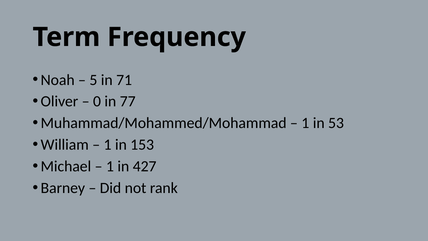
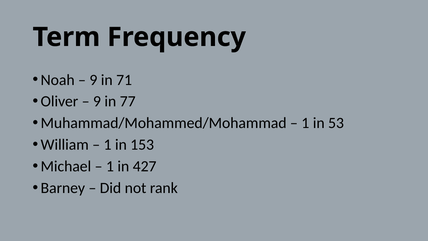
5 at (93, 80): 5 -> 9
0 at (97, 101): 0 -> 9
